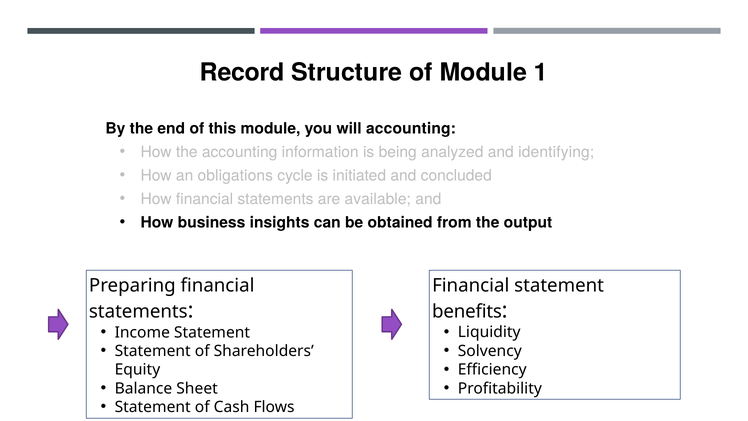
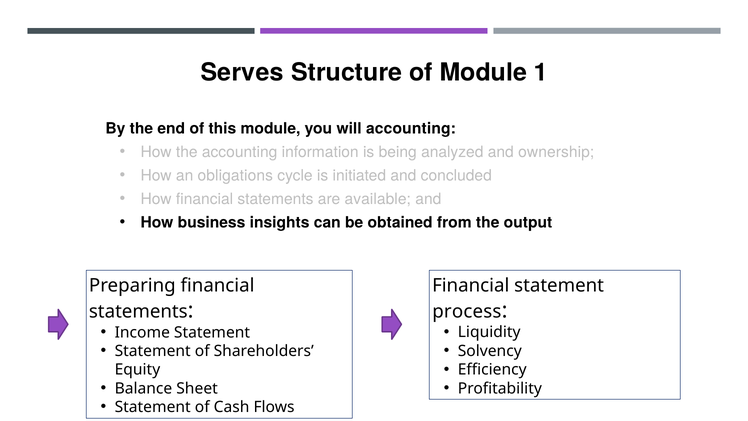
Record: Record -> Serves
identifying: identifying -> ownership
benefits: benefits -> process
